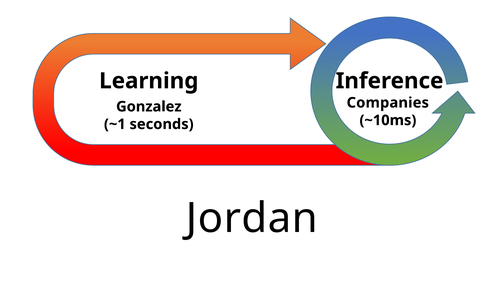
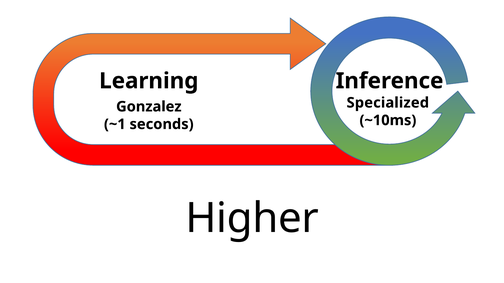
Companies: Companies -> Specialized
Jordan: Jordan -> Higher
